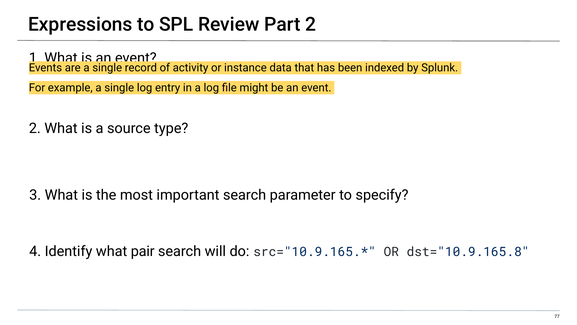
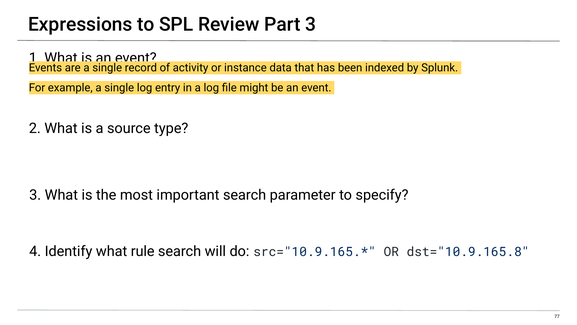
Part 2: 2 -> 3
pair: pair -> rule
